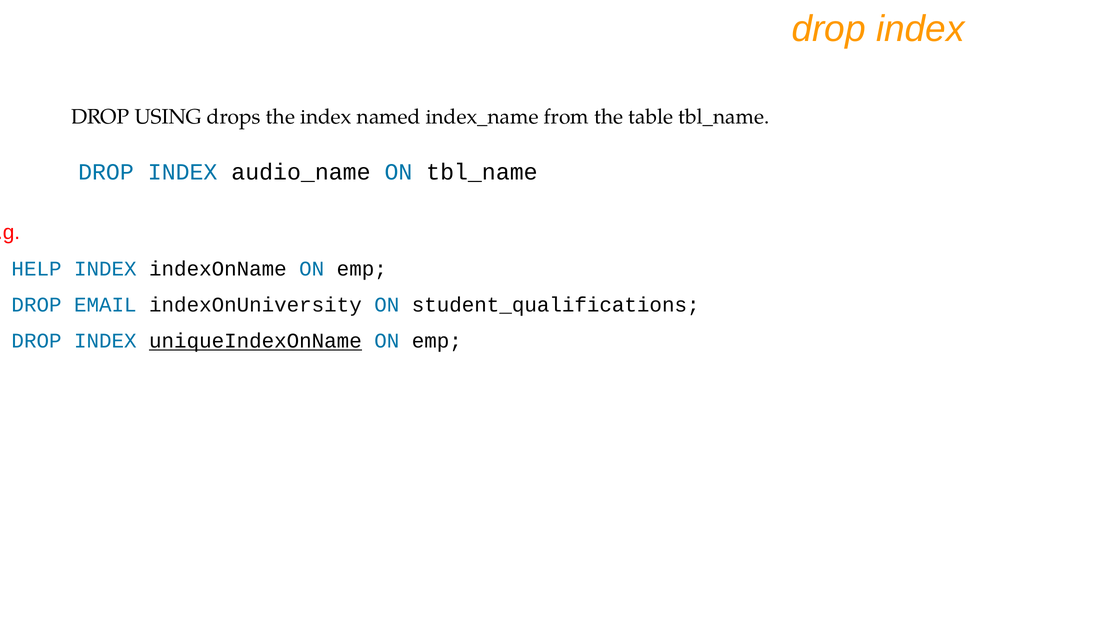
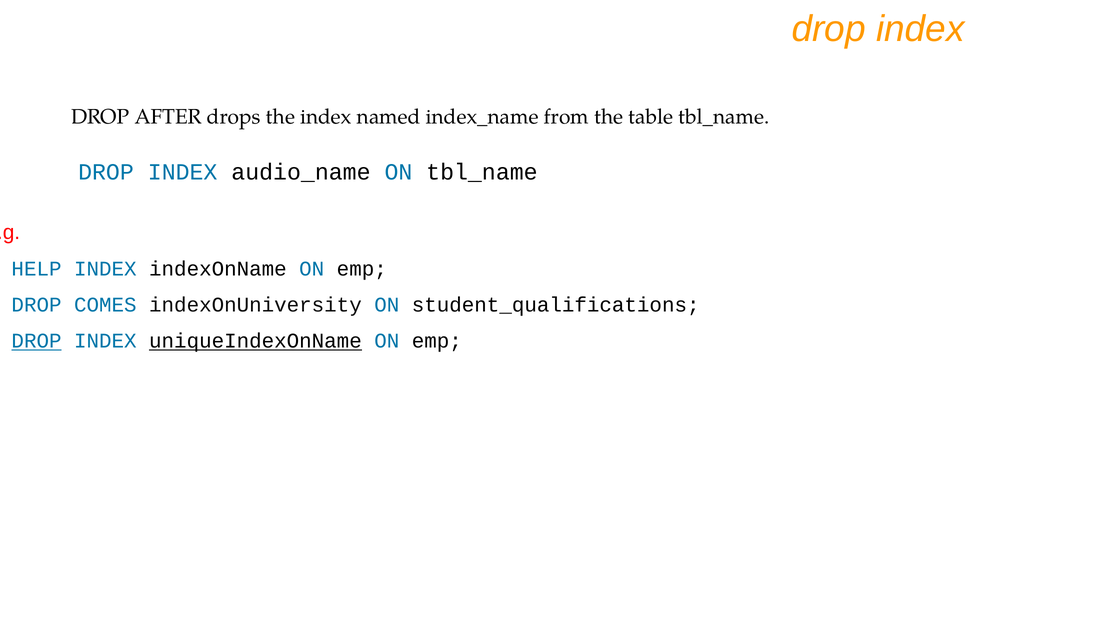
USING: USING -> AFTER
EMAIL: EMAIL -> COMES
DROP at (37, 341) underline: none -> present
